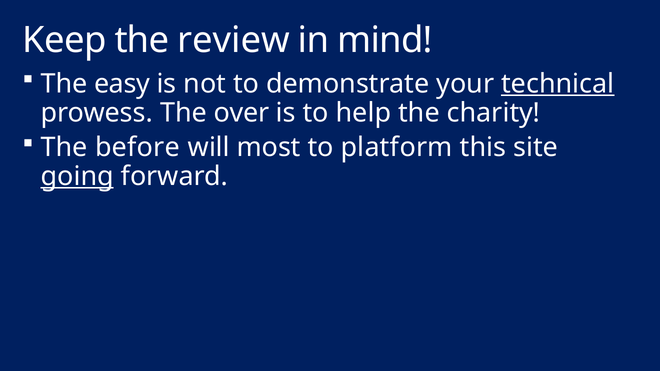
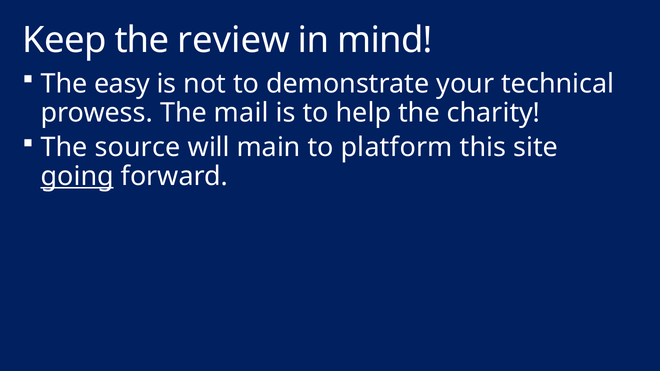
technical underline: present -> none
over: over -> mail
before: before -> source
most: most -> main
